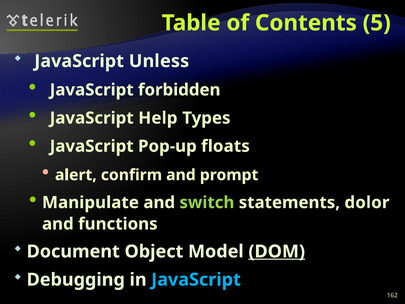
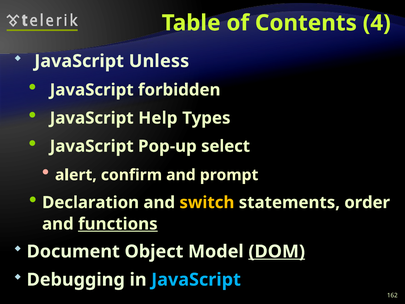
5: 5 -> 4
floats: floats -> select
Manipulate: Manipulate -> Declaration
switch colour: light green -> yellow
dolor: dolor -> order
functions underline: none -> present
